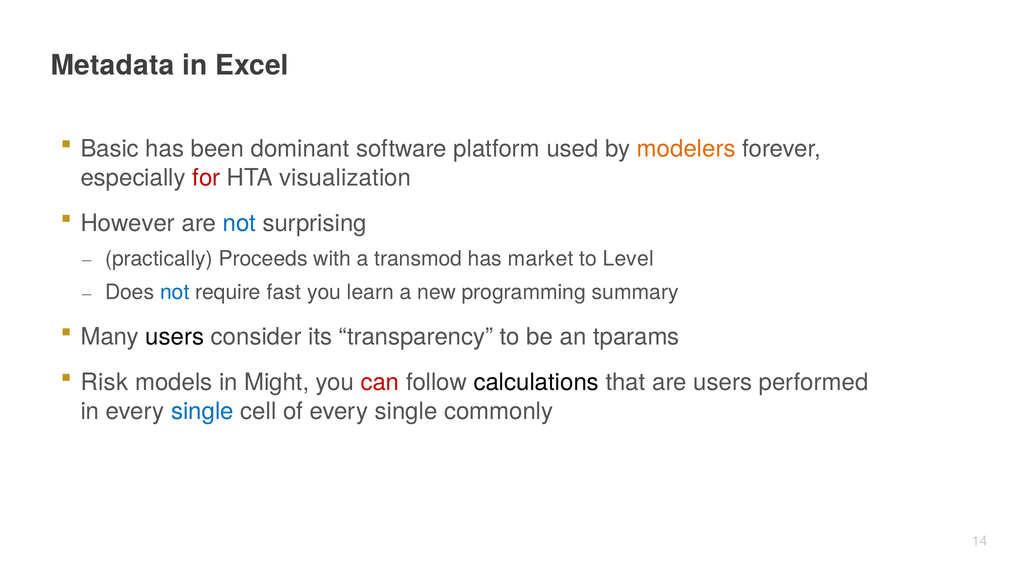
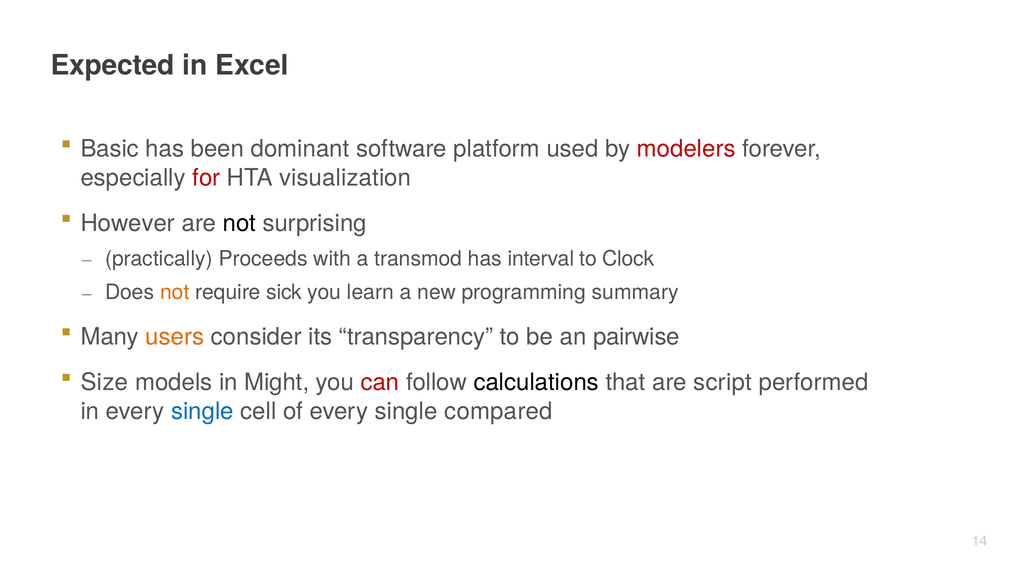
Metadata: Metadata -> Expected
modelers colour: orange -> red
not at (239, 223) colour: blue -> black
market: market -> interval
Level: Level -> Clock
not at (175, 292) colour: blue -> orange
fast: fast -> sick
users at (175, 337) colour: black -> orange
tparams: tparams -> pairwise
Risk: Risk -> Size
are users: users -> script
commonly: commonly -> compared
